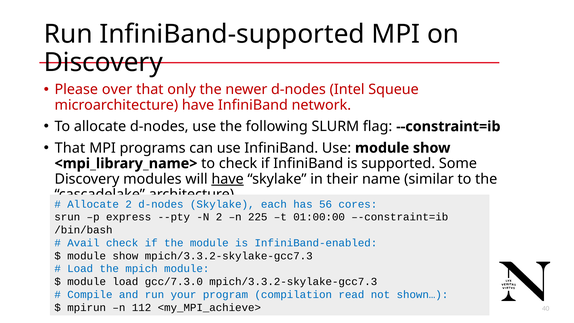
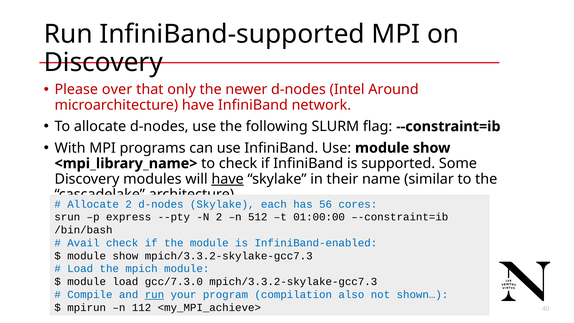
Squeue: Squeue -> Around
That at (70, 148): That -> With
225: 225 -> 512
run at (154, 294) underline: none -> present
read: read -> also
